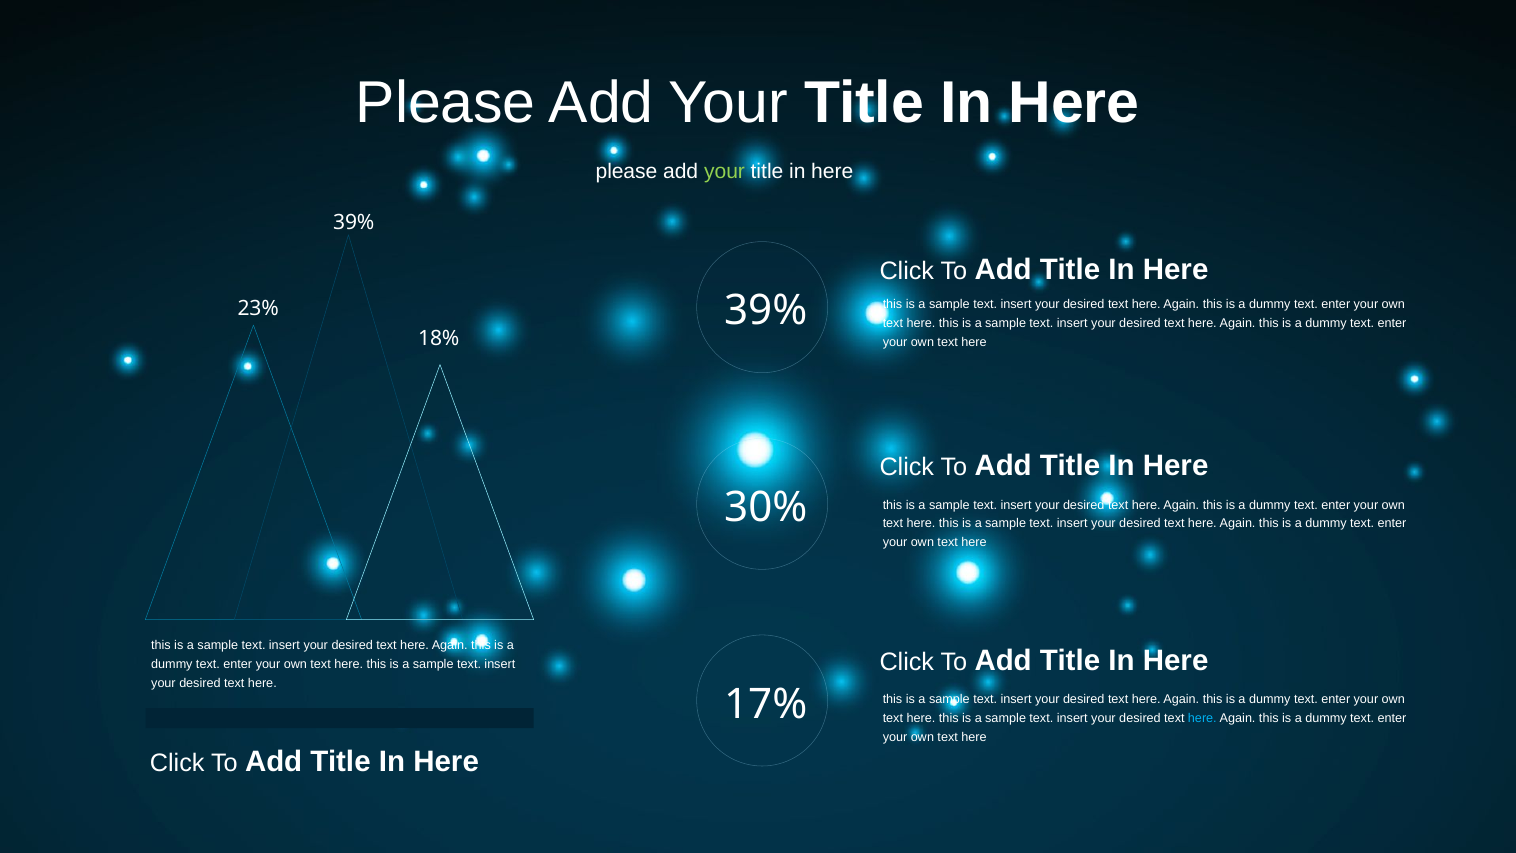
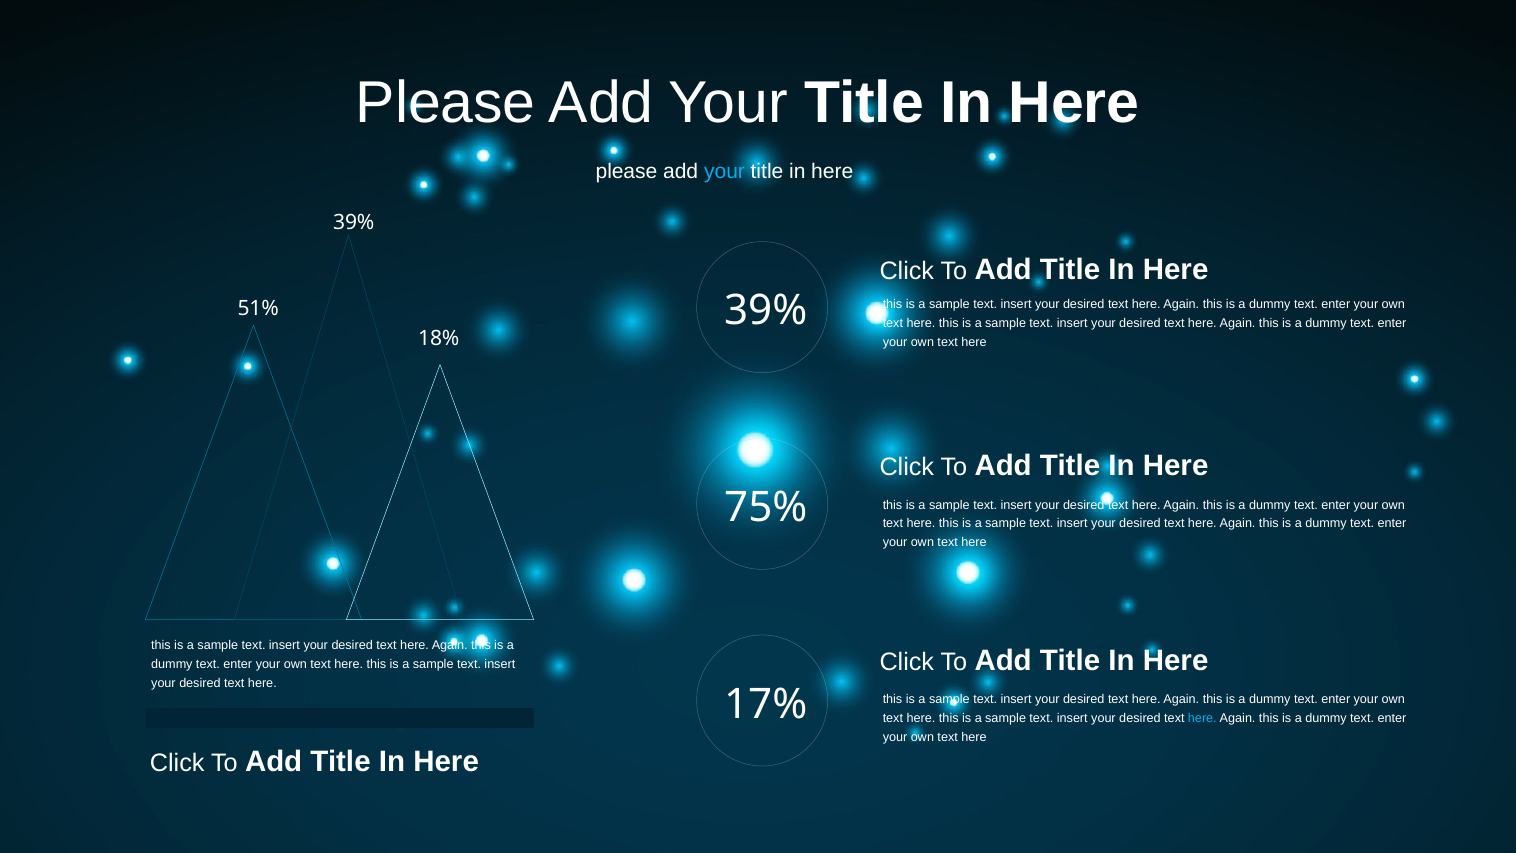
your at (725, 171) colour: light green -> light blue
23%: 23% -> 51%
30%: 30% -> 75%
